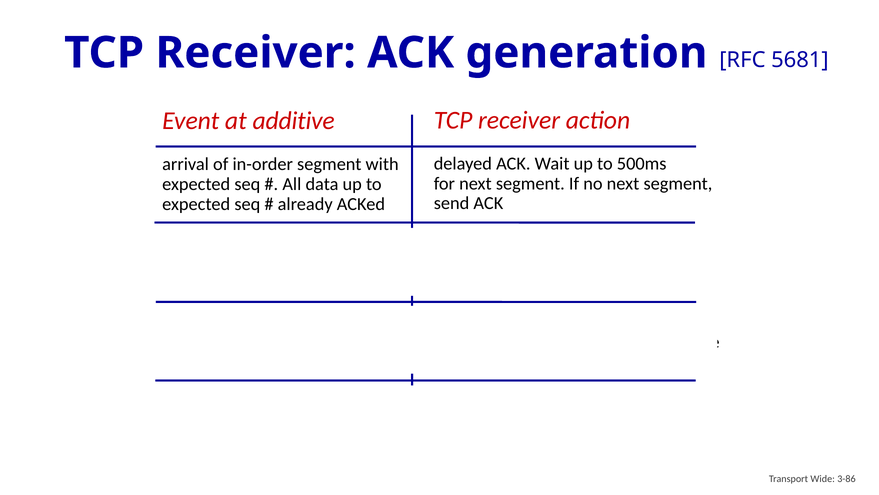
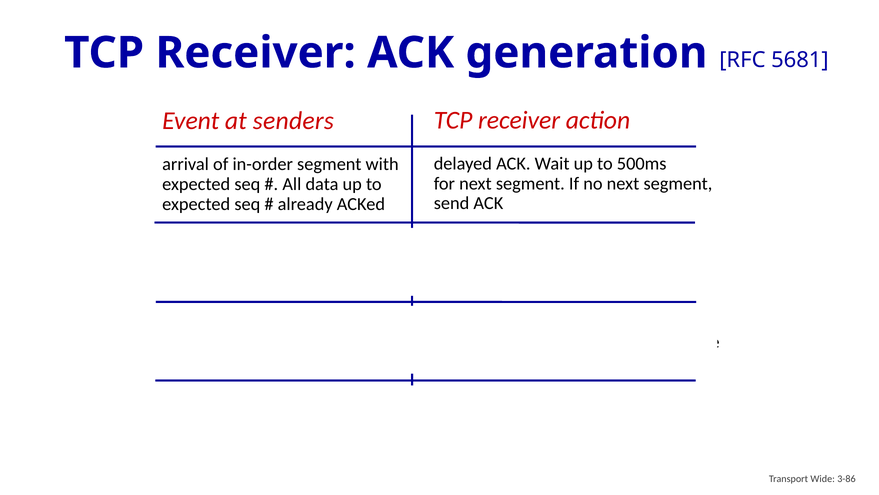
additive: additive -> senders
